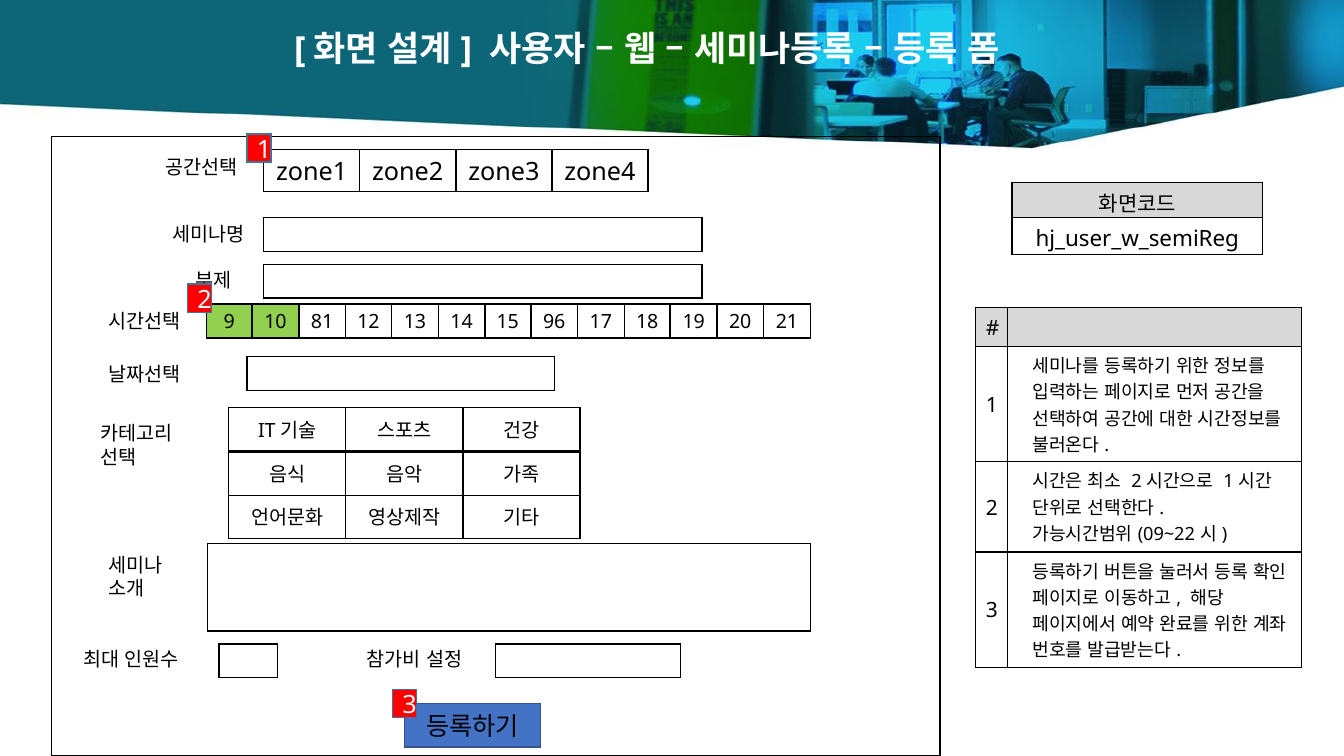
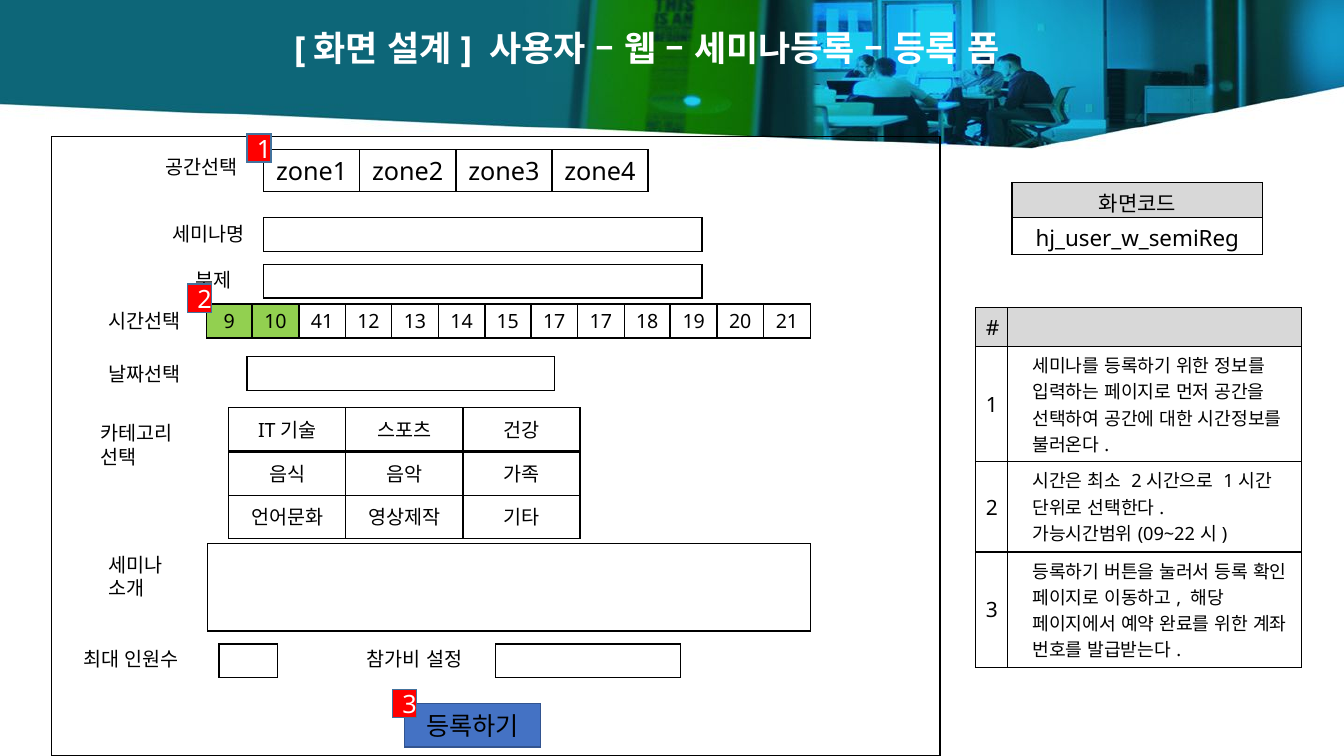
81: 81 -> 41
15 96: 96 -> 17
